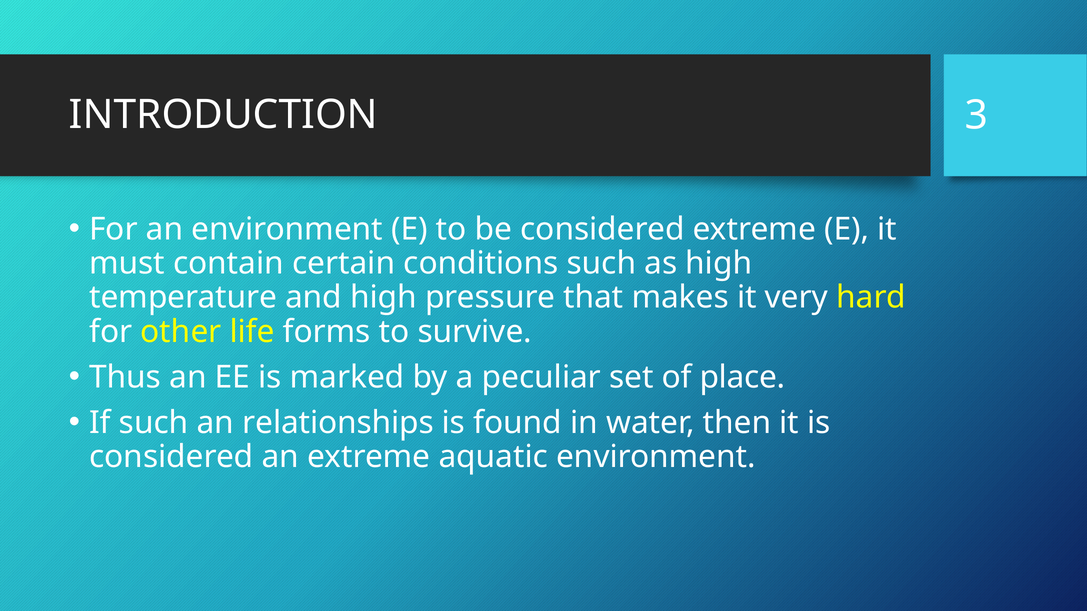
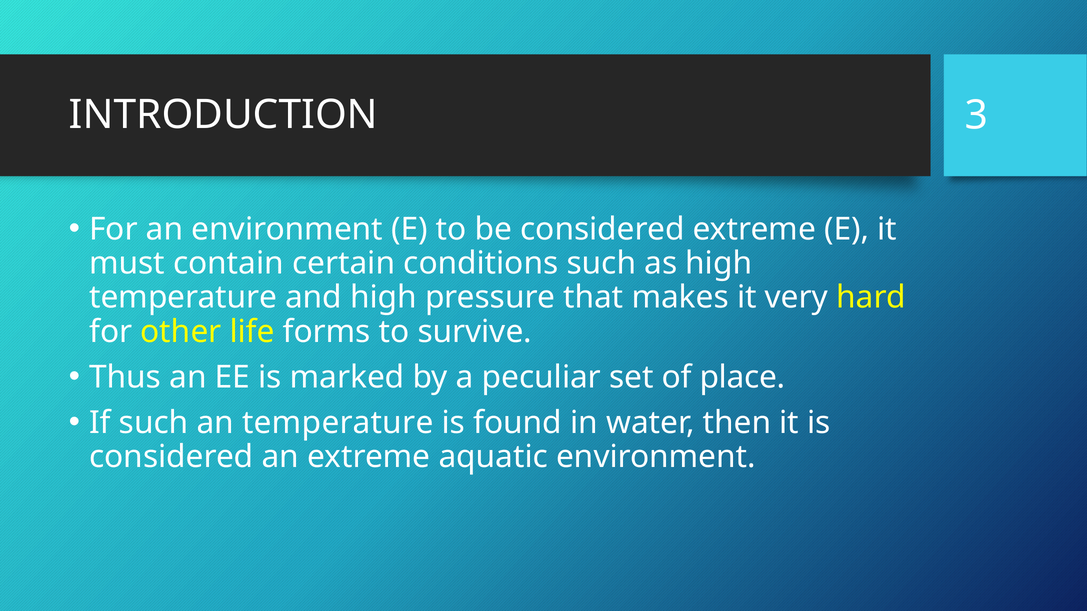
an relationships: relationships -> temperature
